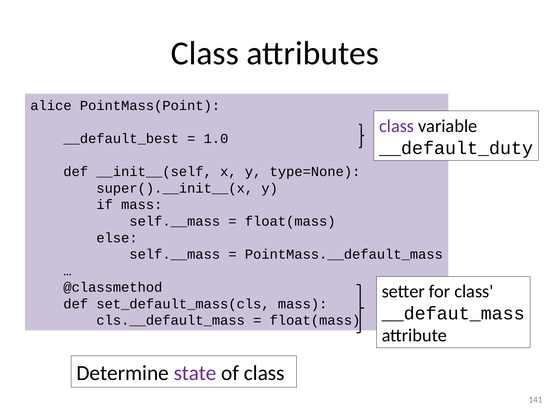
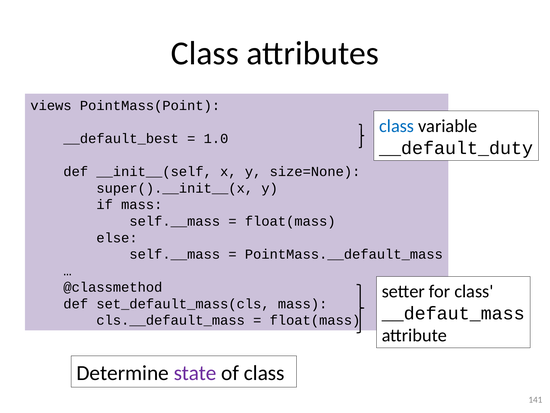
alice: alice -> views
class at (397, 126) colour: purple -> blue
type=None: type=None -> size=None
